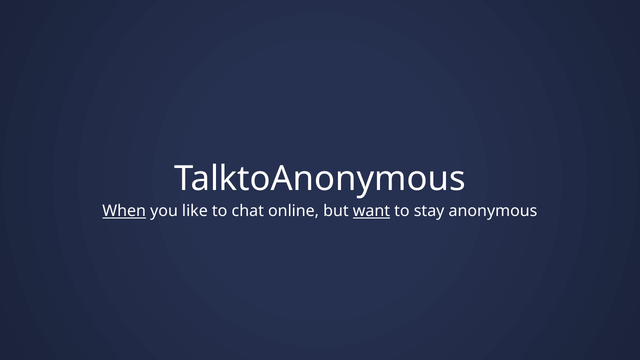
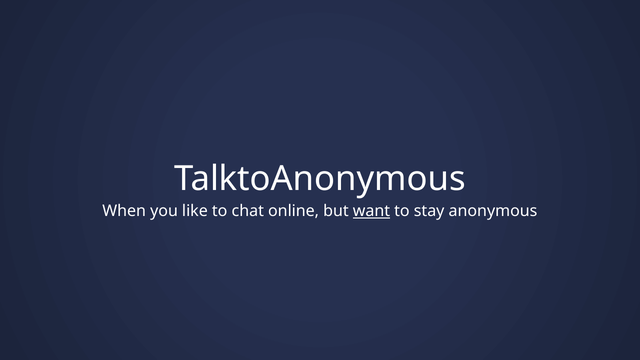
When underline: present -> none
